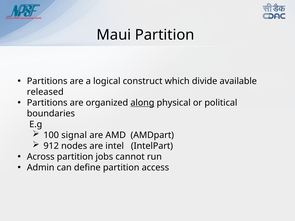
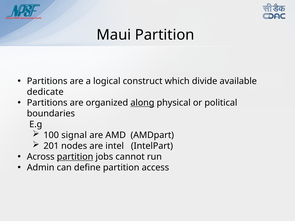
released: released -> dedicate
912: 912 -> 201
partition at (75, 157) underline: none -> present
